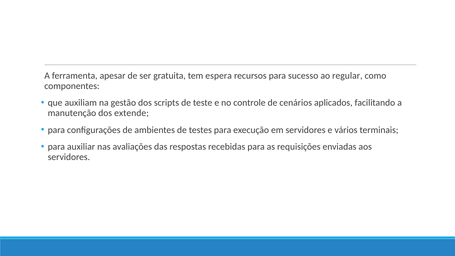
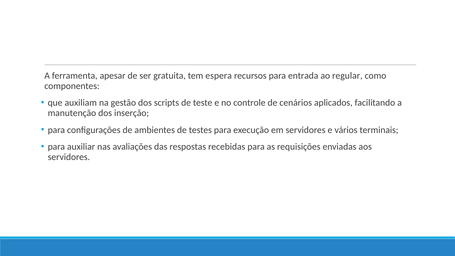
sucesso: sucesso -> entrada
extende: extende -> inserção
